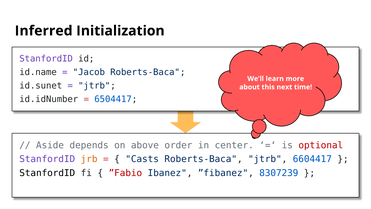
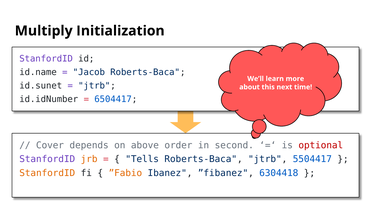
Inferred: Inferred -> Multiply
Aside: Aside -> Cover
center: center -> second
Casts: Casts -> Tells
6604417: 6604417 -> 5504417
StanfordID at (47, 173) colour: black -> orange
”Fabio colour: red -> orange
8307239: 8307239 -> 6304418
